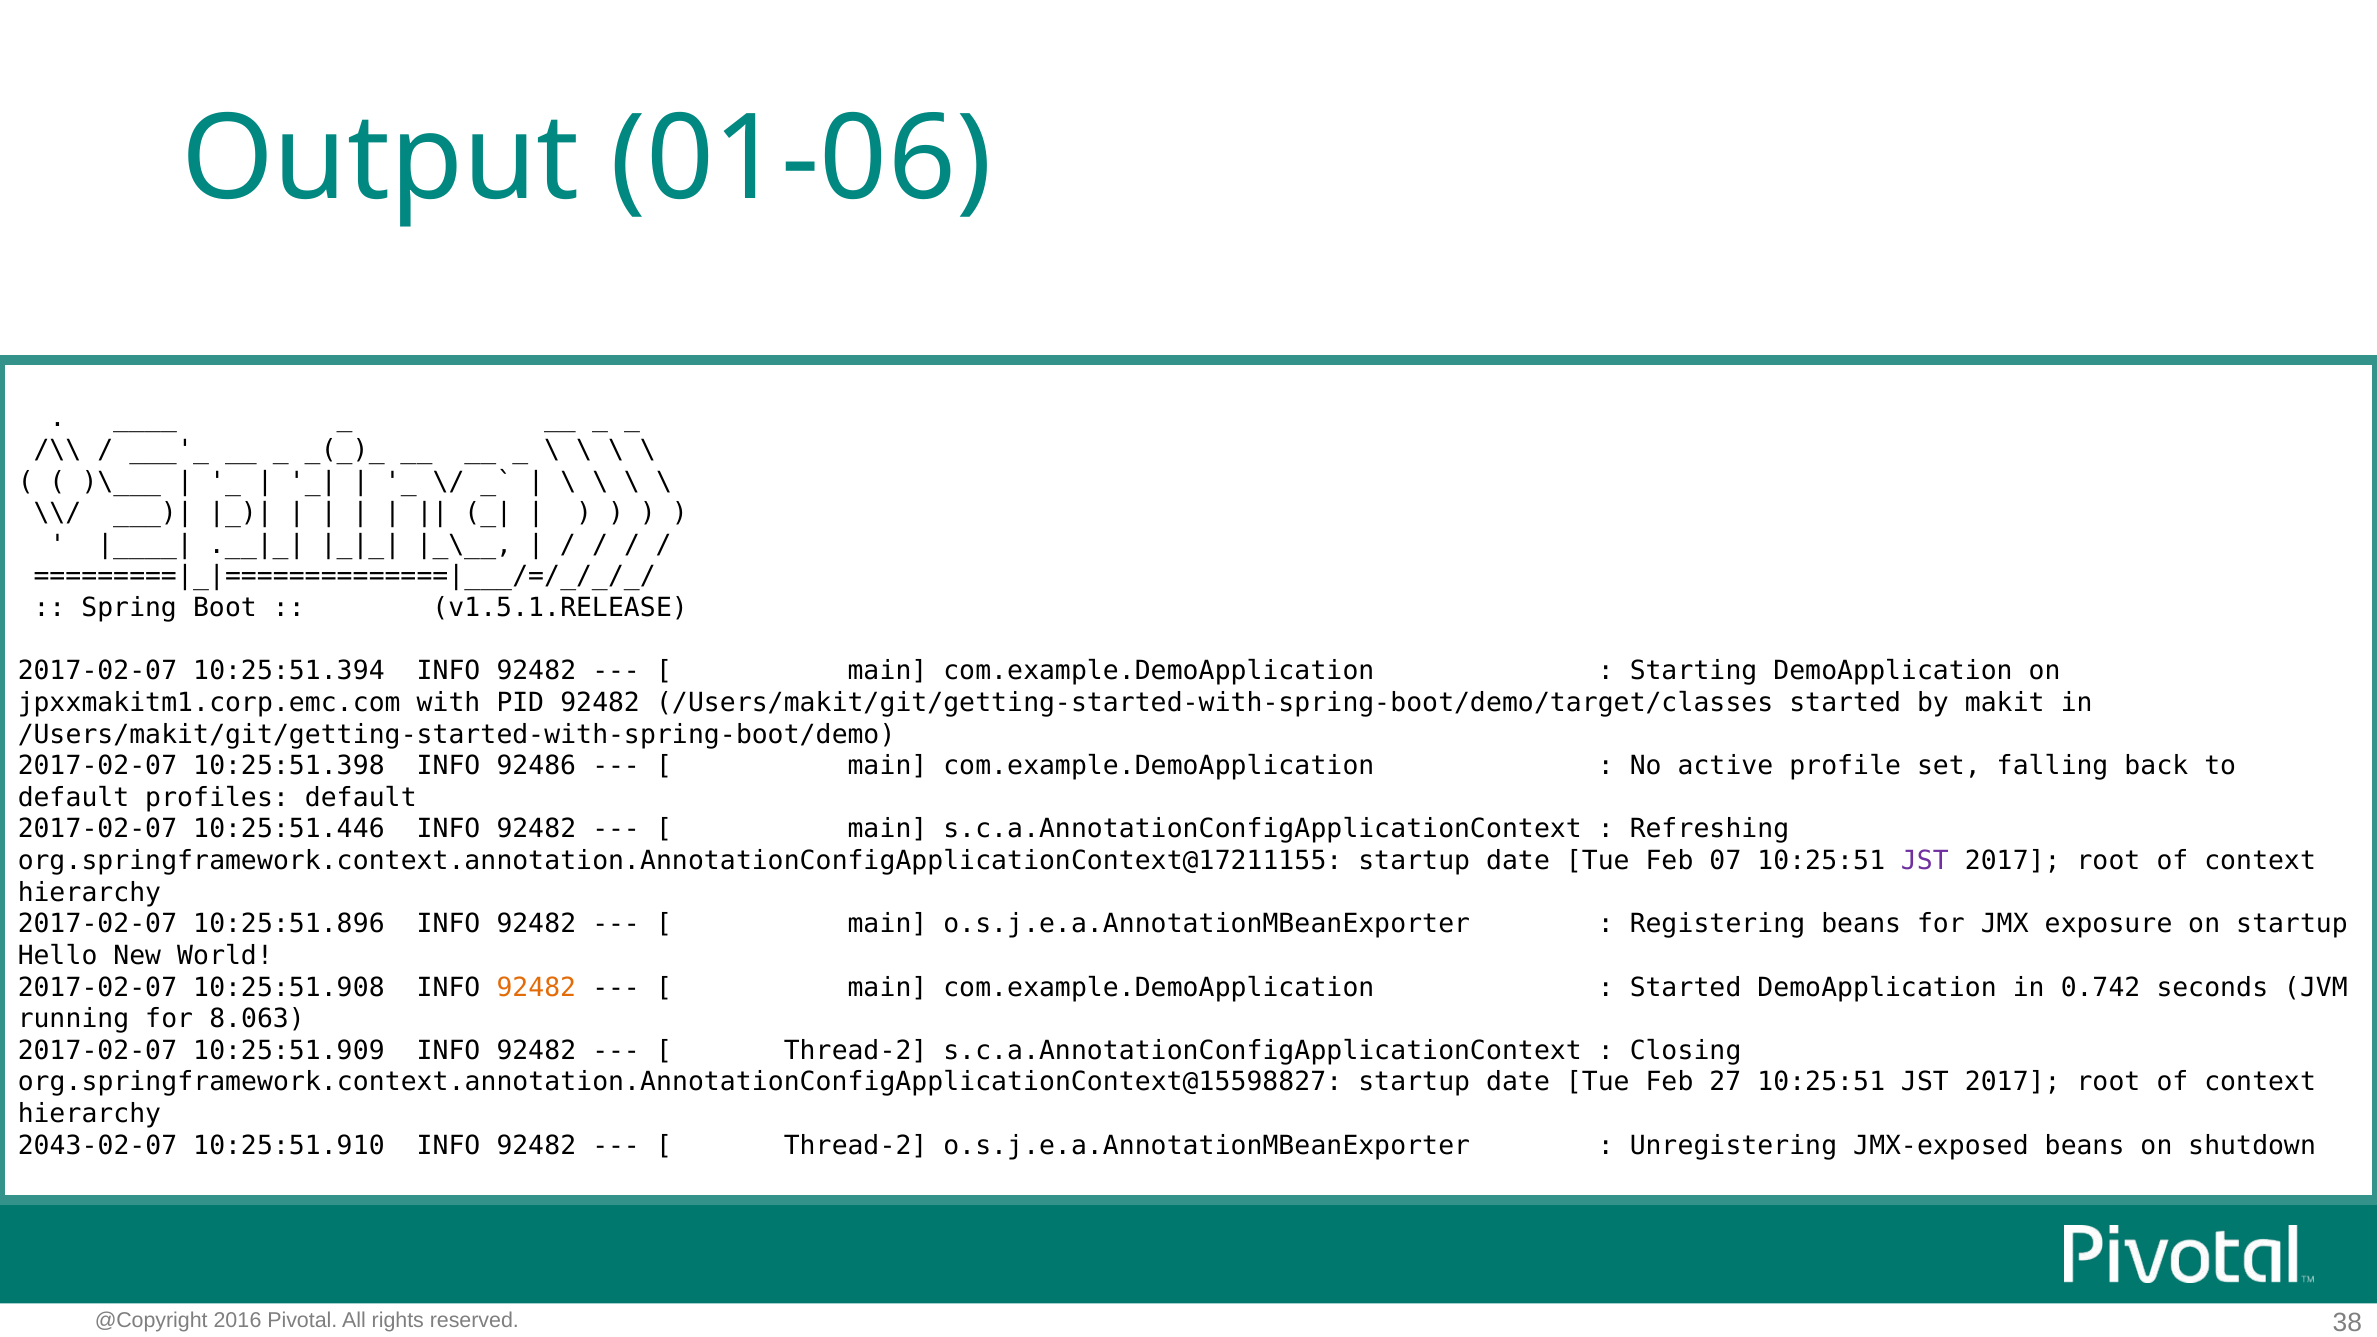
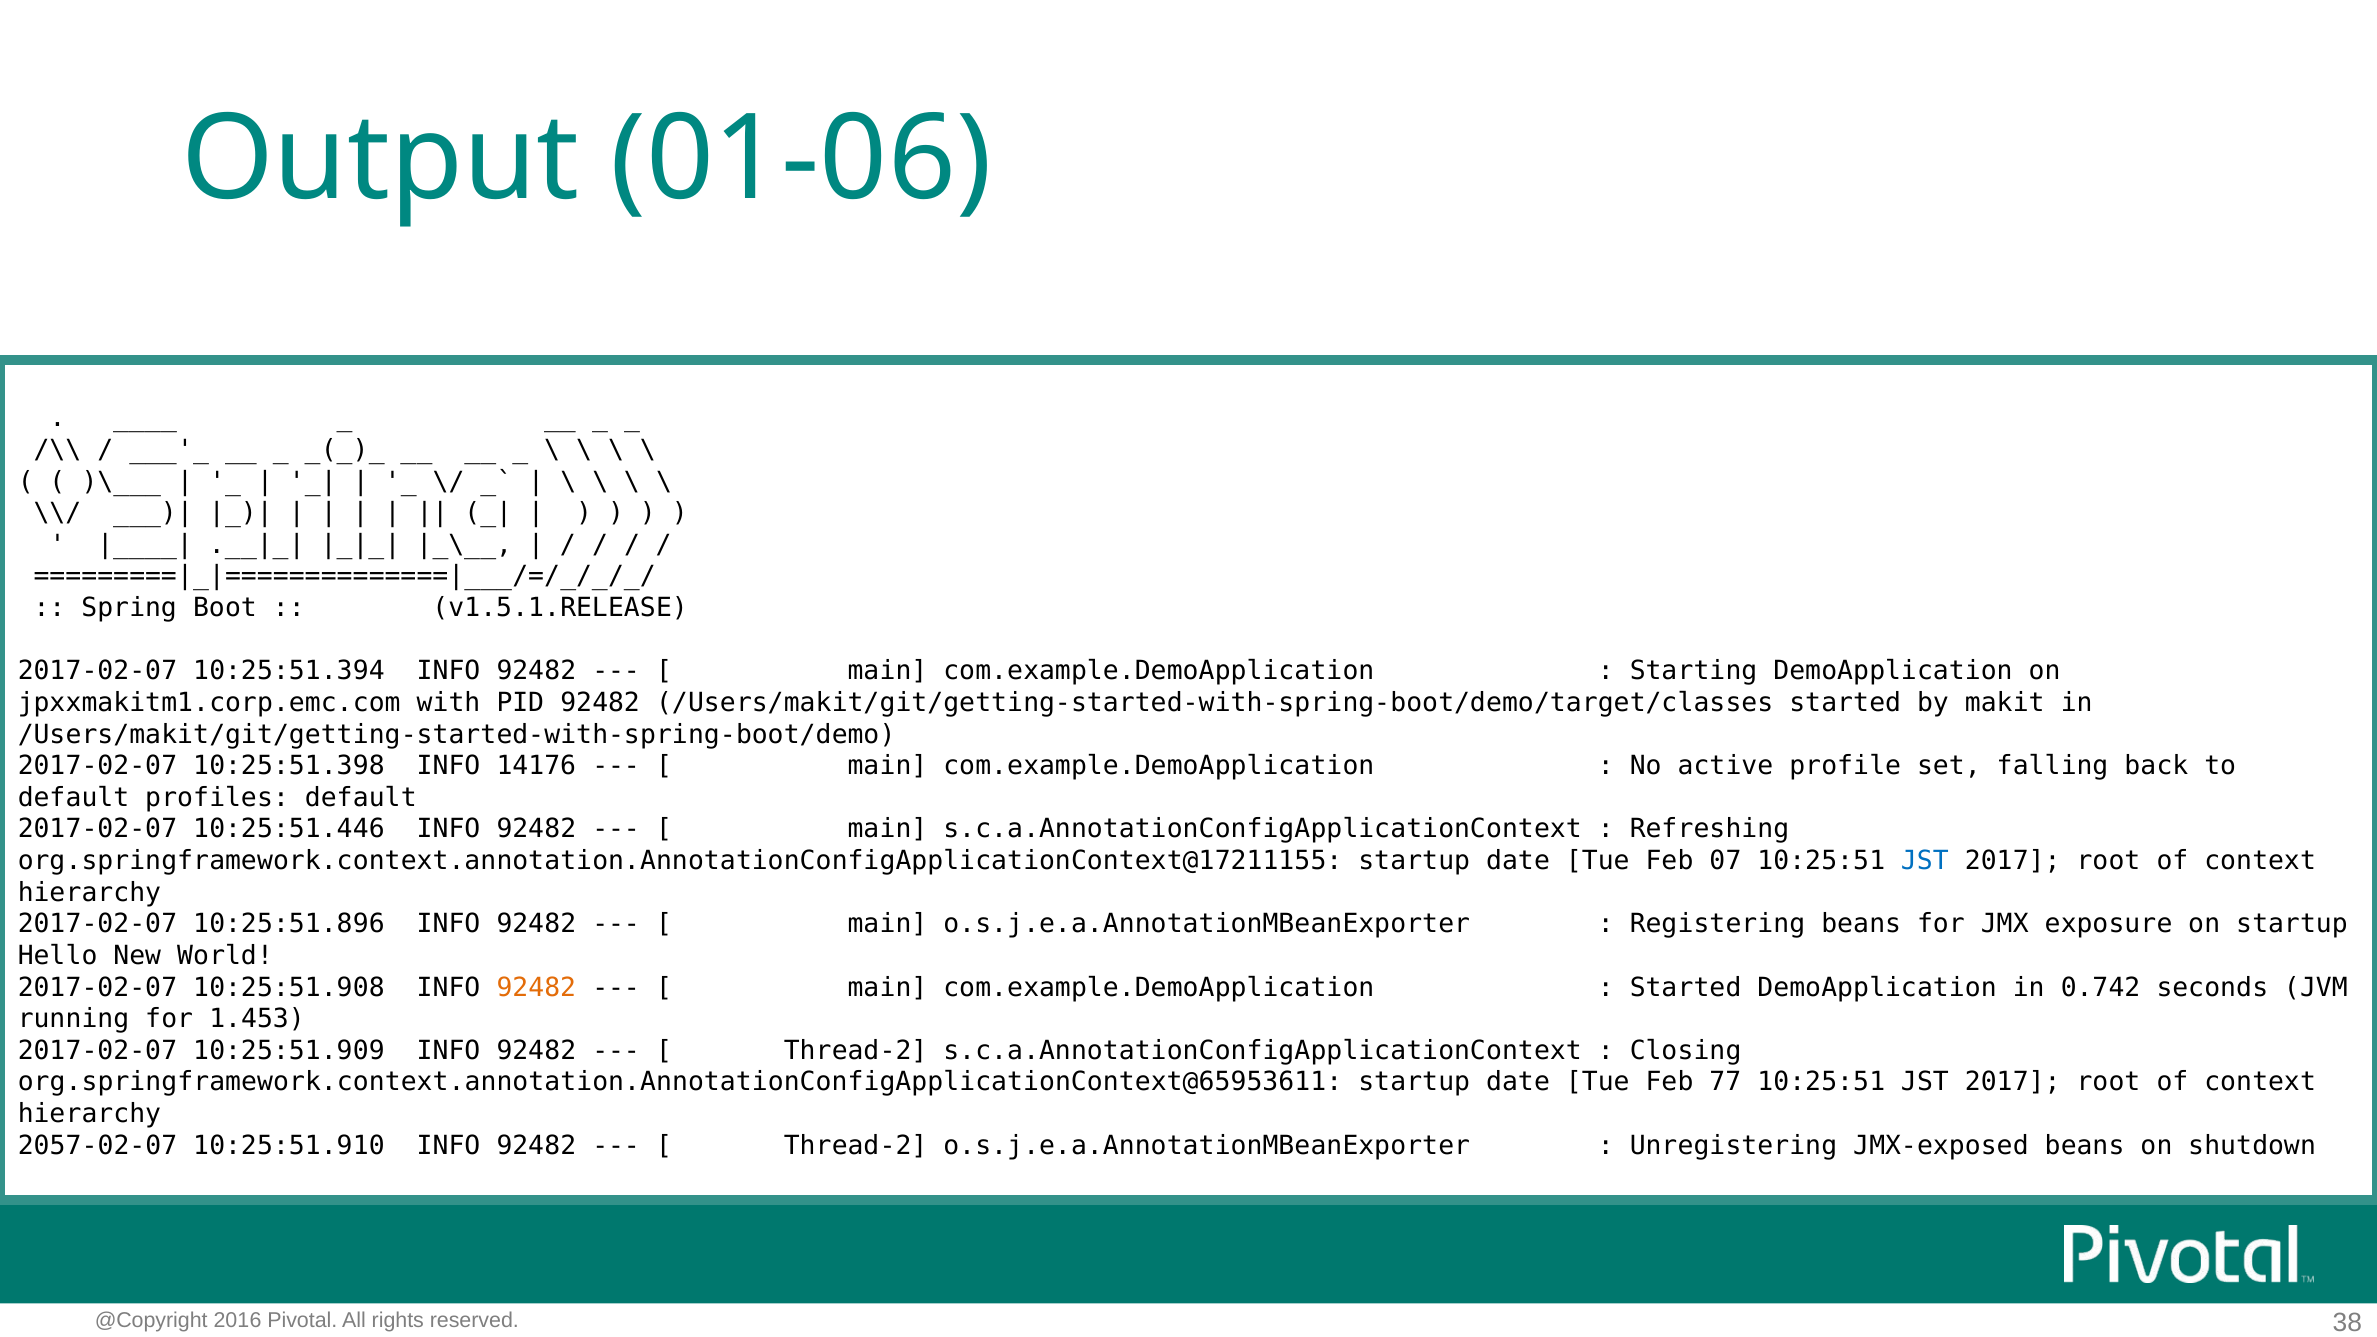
92486: 92486 -> 14176
JST at (1925, 861) colour: purple -> blue
8.063: 8.063 -> 1.453
org.springframework.context.annotation.AnnotationConfigApplicationContext@15598827: org.springframework.context.annotation.AnnotationConfigApplicationContext@15598827 -> org.springframework.context.annotation.AnnotationConfigApplicationContext@65953611
27: 27 -> 77
2043-02-07: 2043-02-07 -> 2057-02-07
